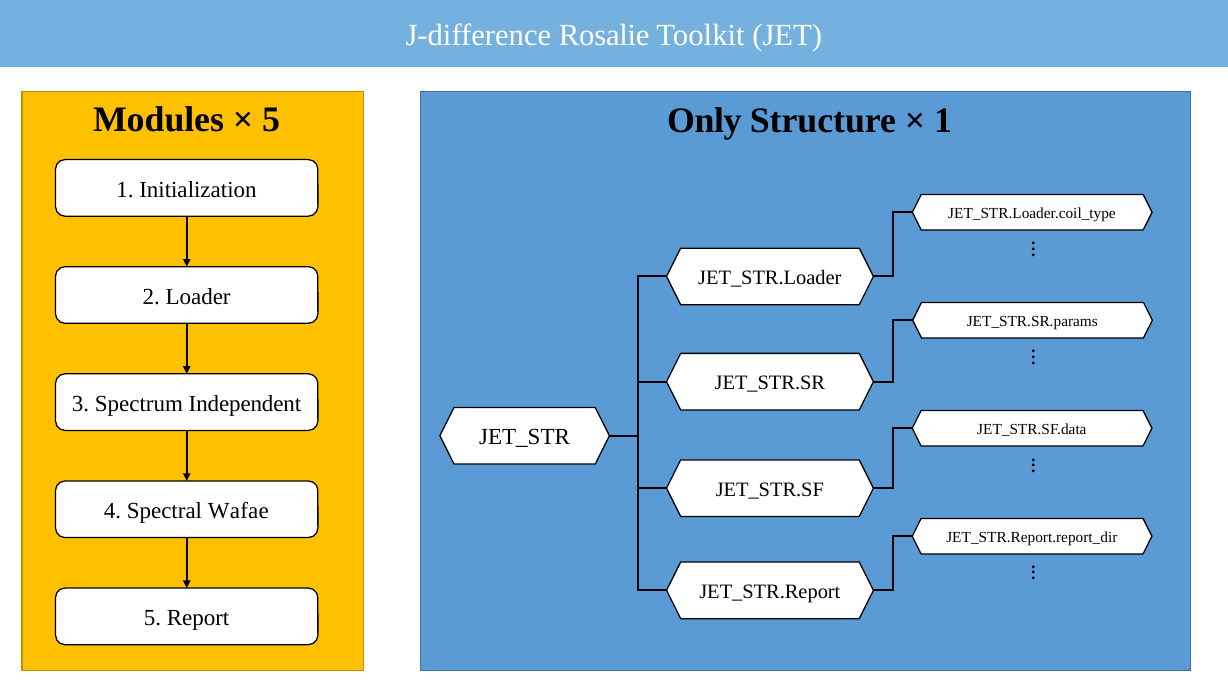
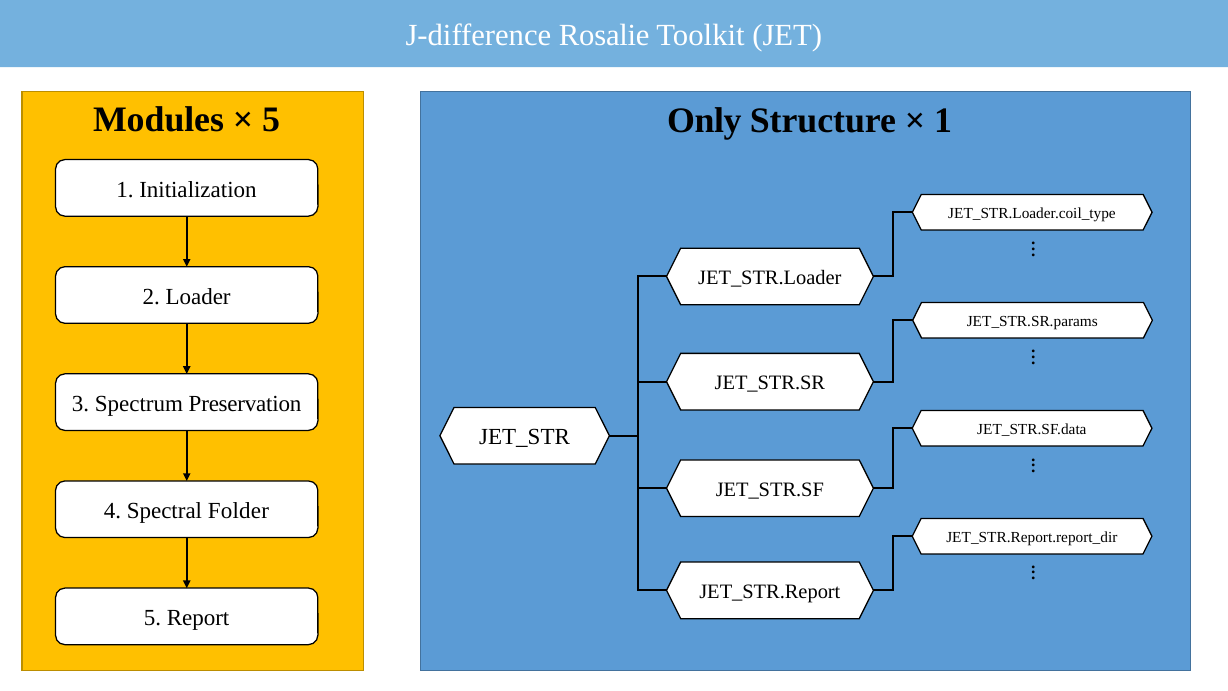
Independent: Independent -> Preservation
Wafae: Wafae -> Folder
